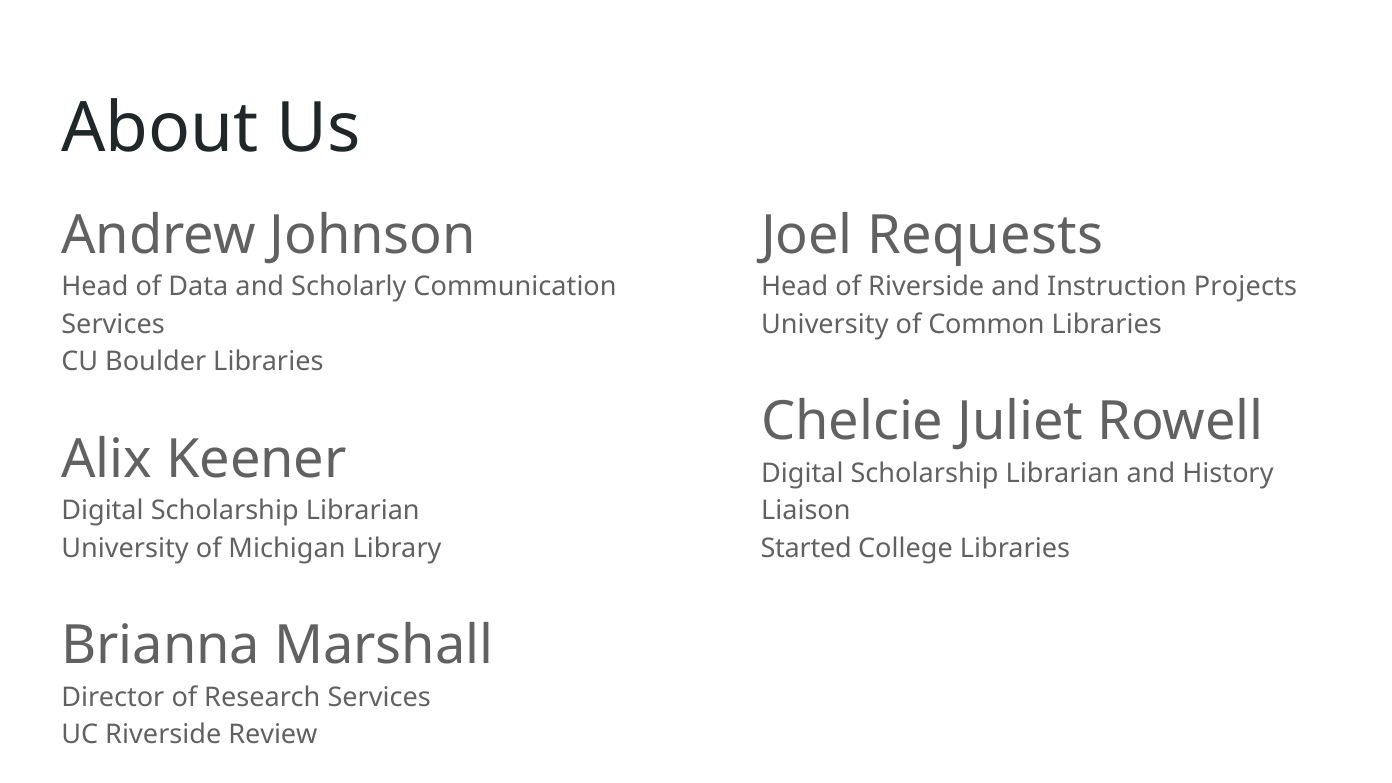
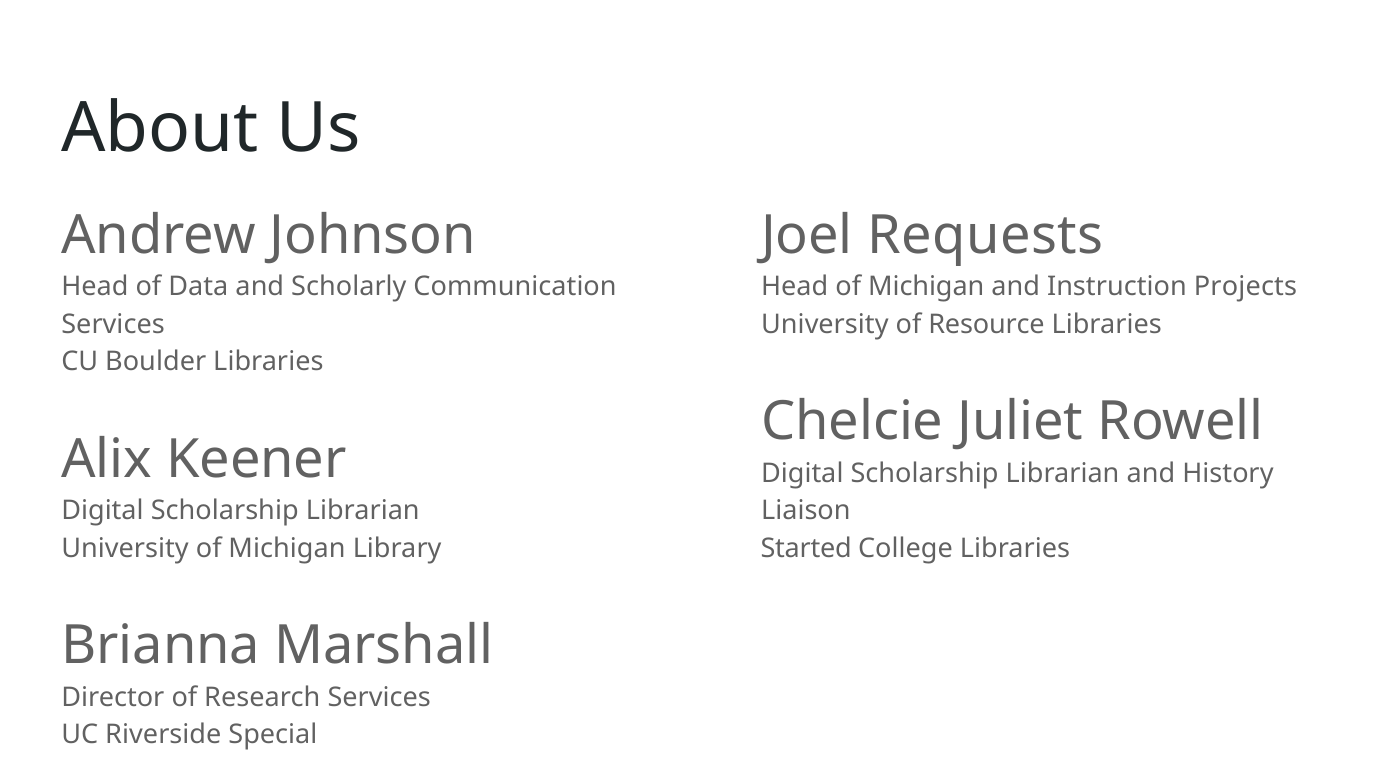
Head of Riverside: Riverside -> Michigan
Common: Common -> Resource
Review: Review -> Special
